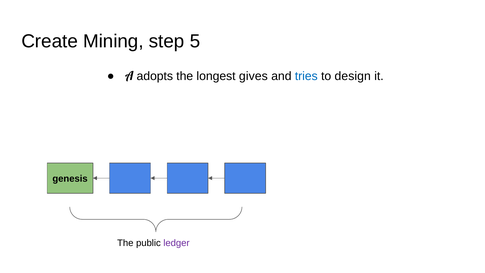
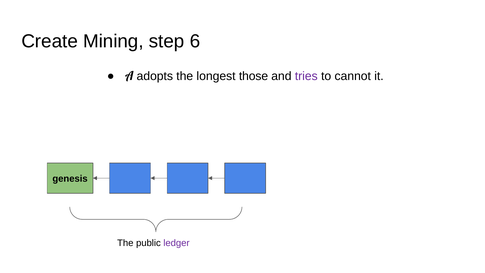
5: 5 -> 6
gives: gives -> those
tries colour: blue -> purple
design: design -> cannot
